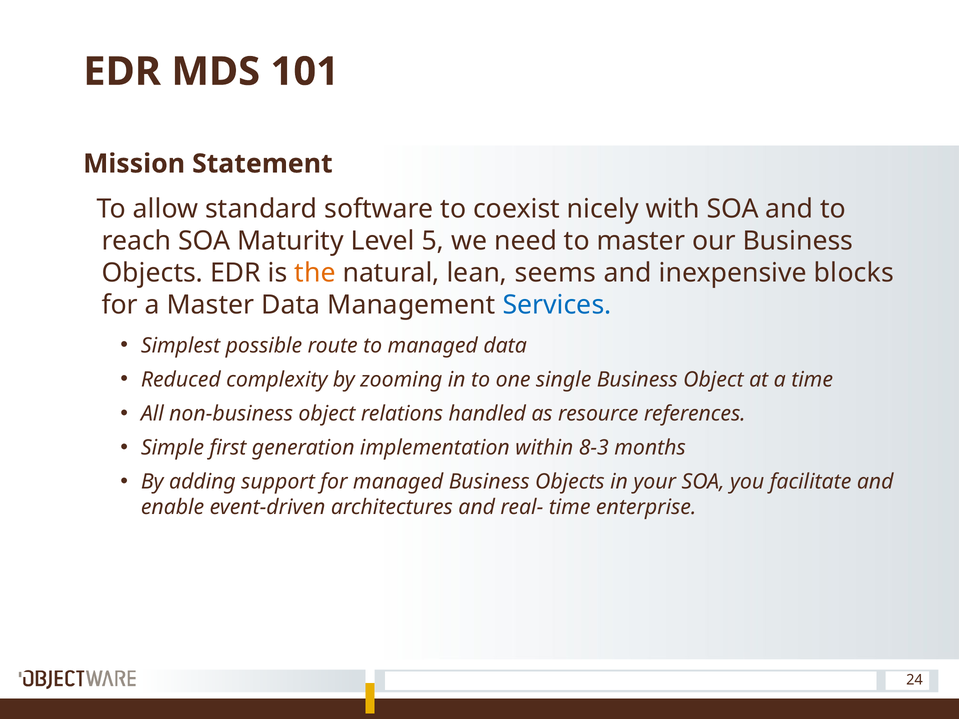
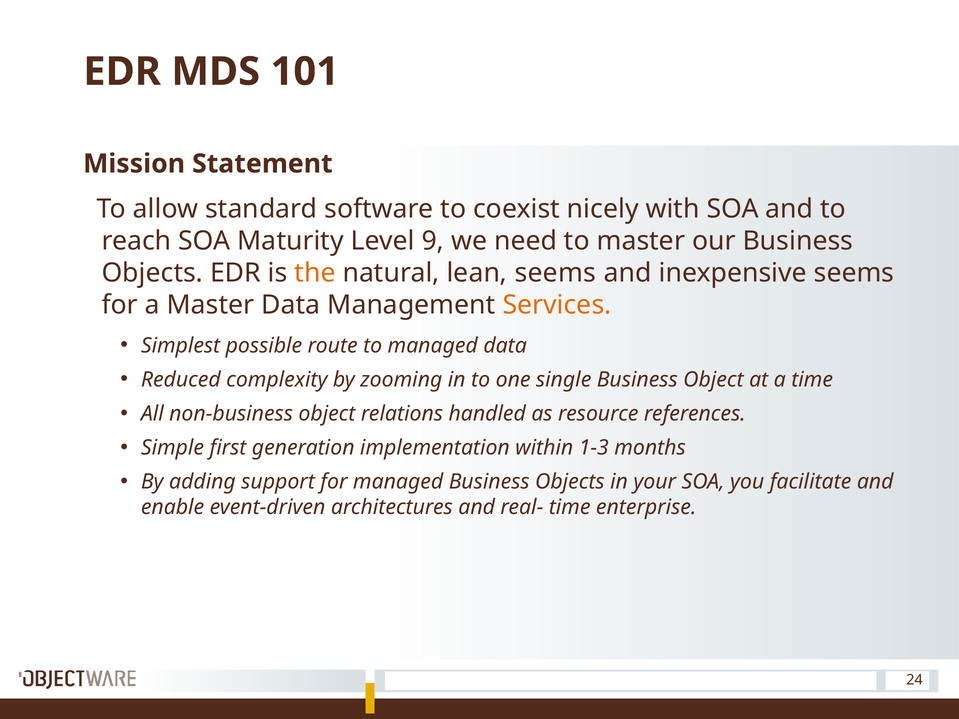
5: 5 -> 9
inexpensive blocks: blocks -> seems
Services colour: blue -> orange
8-3: 8-3 -> 1-3
